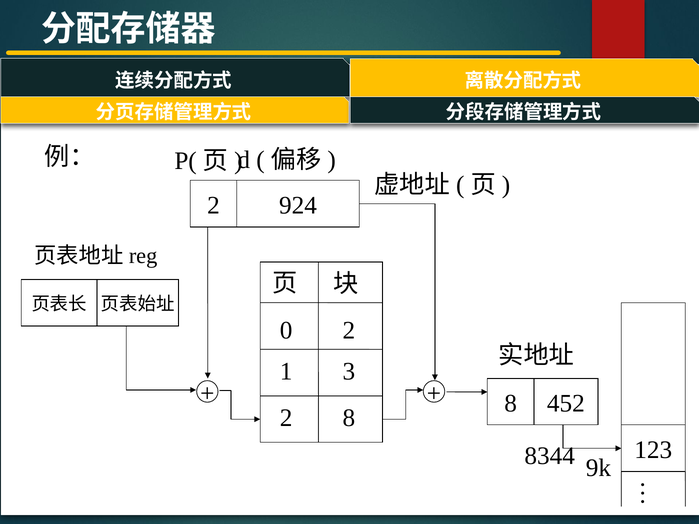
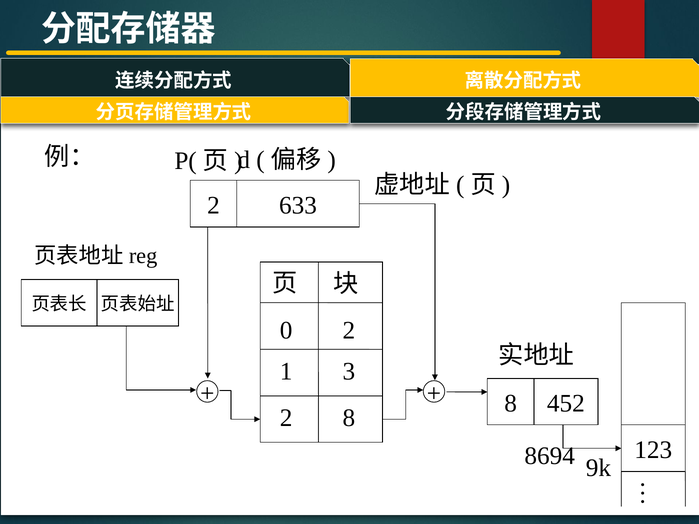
924: 924 -> 633
8344: 8344 -> 8694
